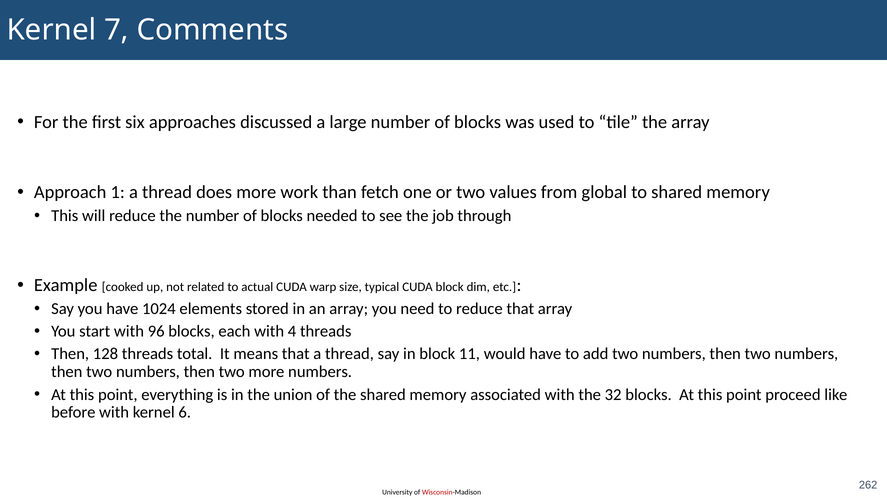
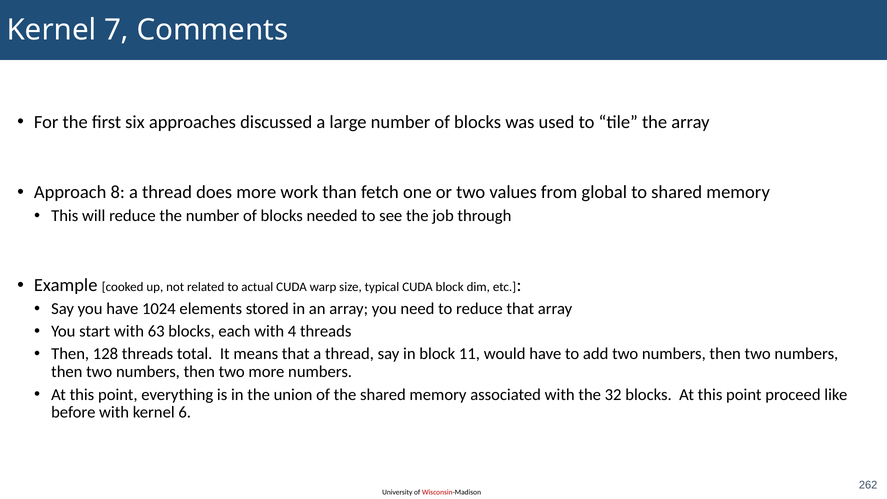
1: 1 -> 8
96: 96 -> 63
